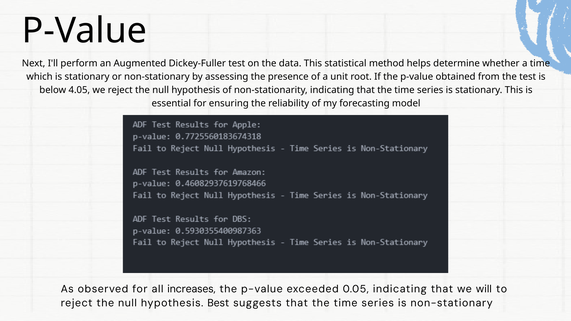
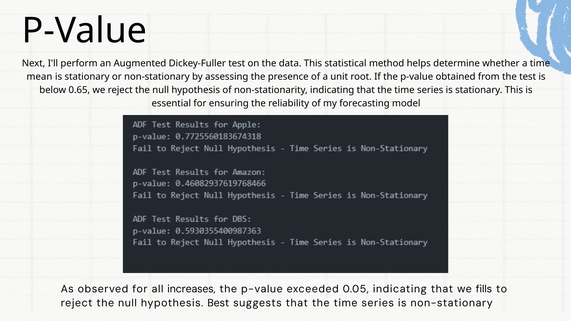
which: which -> mean
4.05: 4.05 -> 0.65
will: will -> fills
